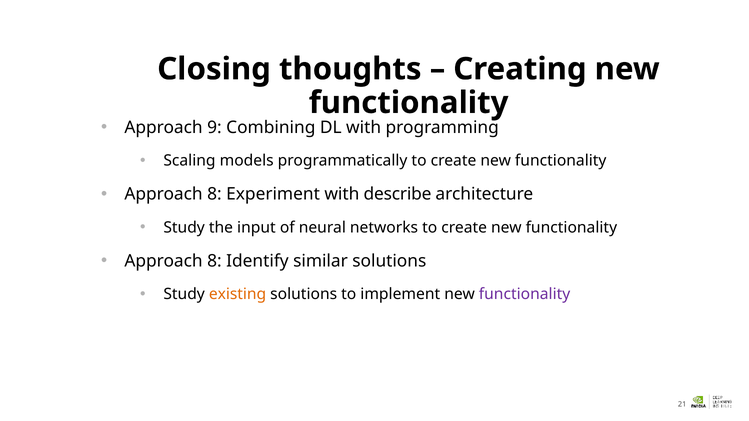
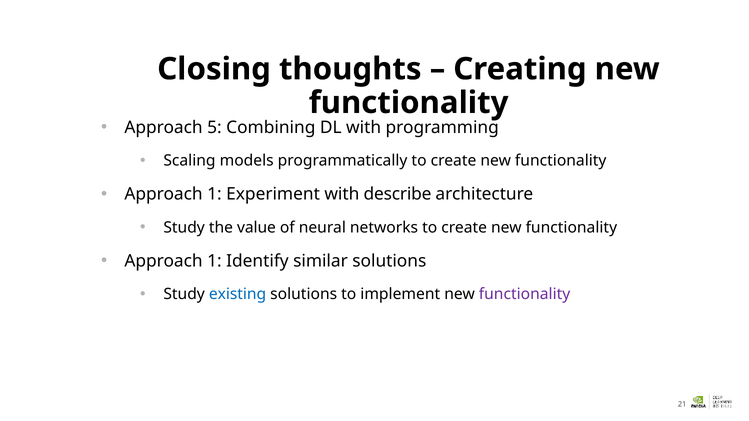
9: 9 -> 5
8 at (214, 194): 8 -> 1
input: input -> value
8 at (214, 261): 8 -> 1
existing colour: orange -> blue
